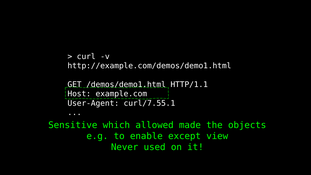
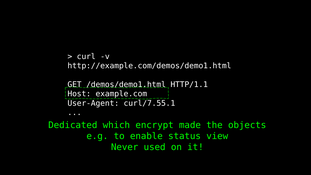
Sensitive: Sensitive -> Dedicated
allowed: allowed -> encrypt
except: except -> status
